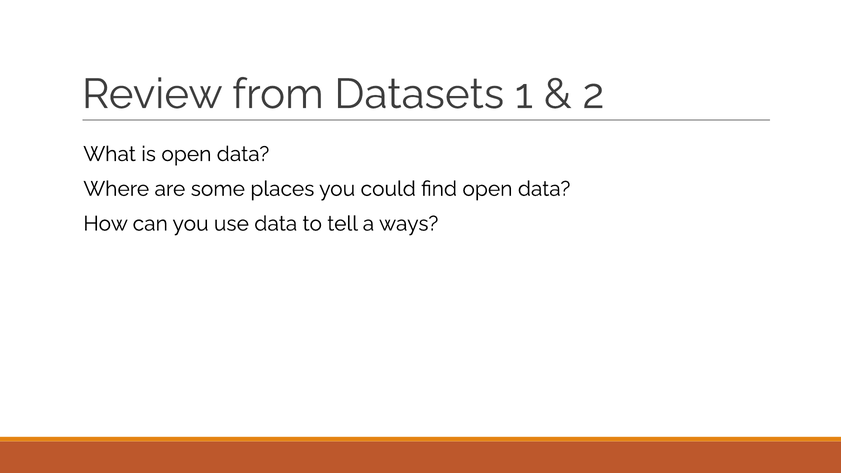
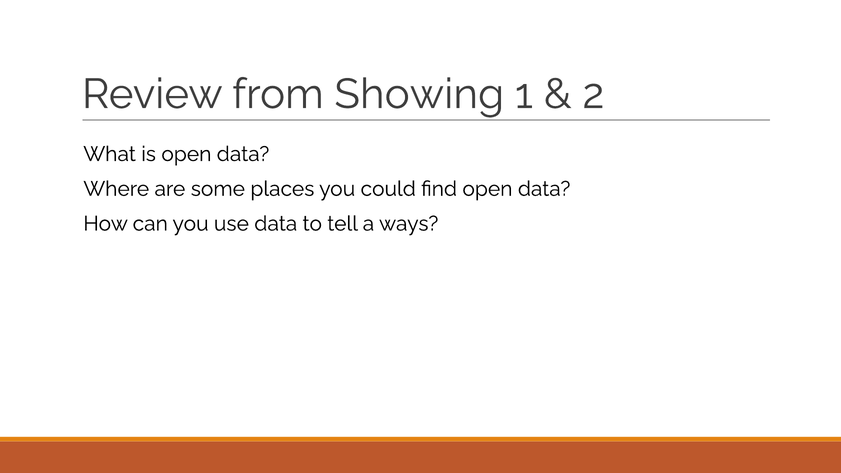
Datasets: Datasets -> Showing
